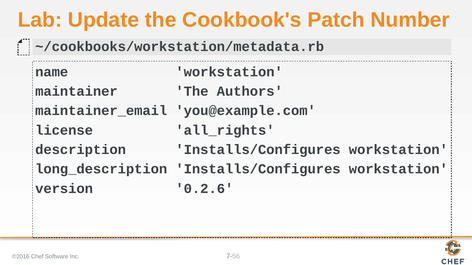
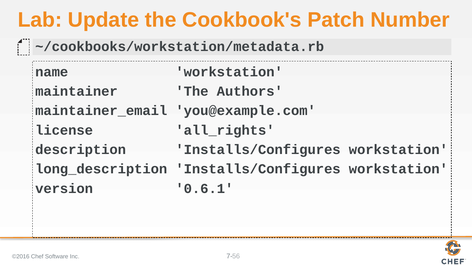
0.2.6: 0.2.6 -> 0.6.1
